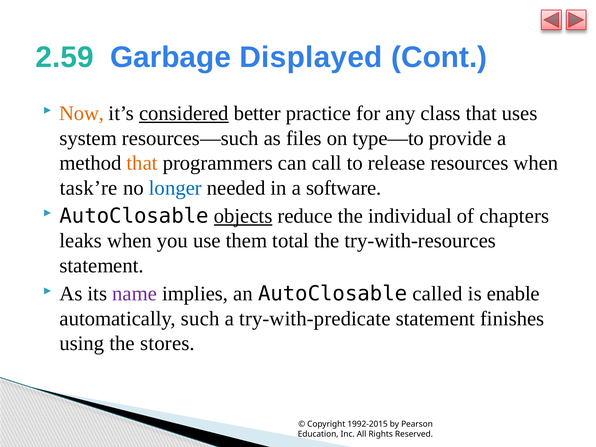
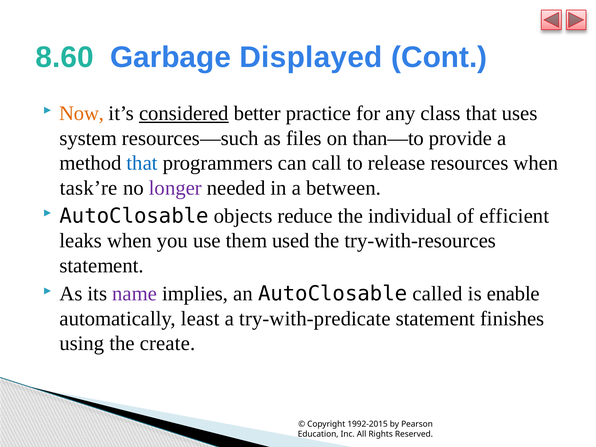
2.59: 2.59 -> 8.60
type—to: type—to -> than—to
that at (142, 163) colour: orange -> blue
longer colour: blue -> purple
software: software -> between
objects underline: present -> none
chapters: chapters -> efficient
total: total -> used
such: such -> least
stores: stores -> create
